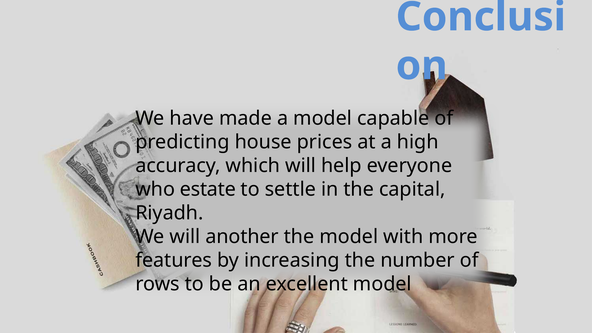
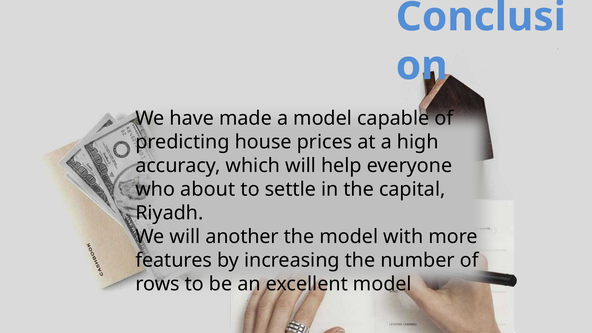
estate: estate -> about
